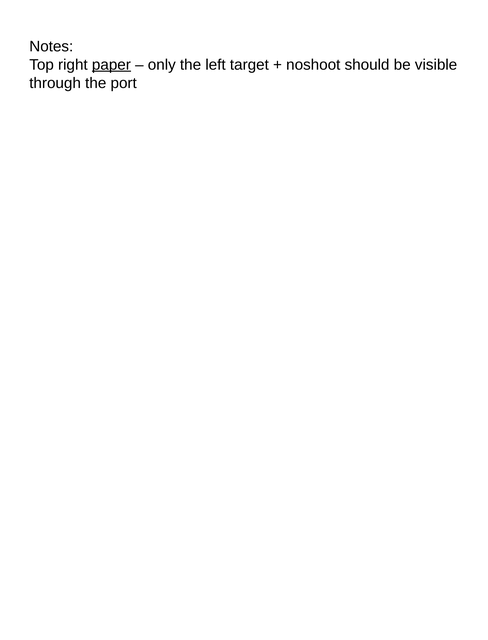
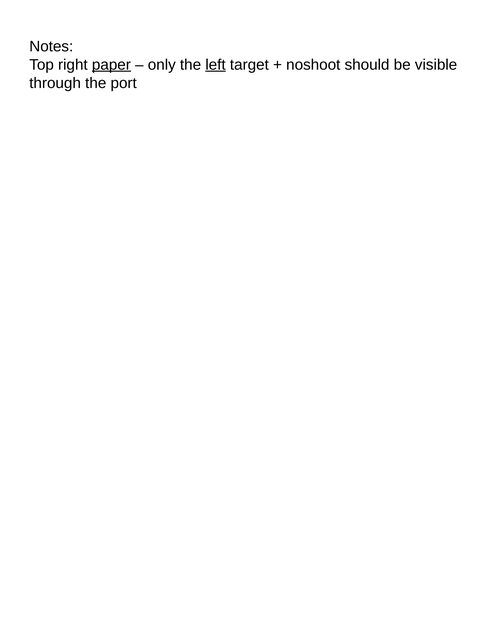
left underline: none -> present
